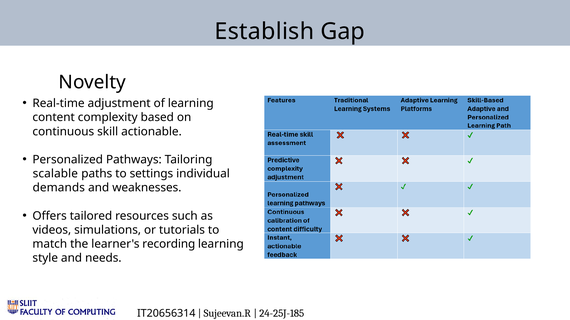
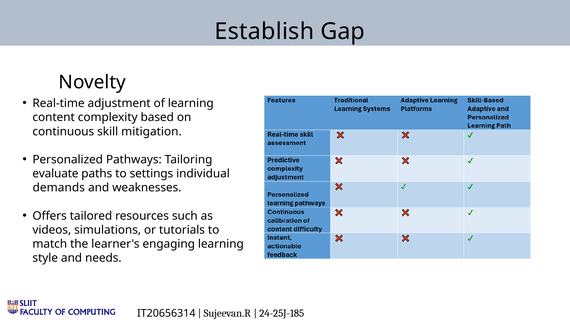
actionable: actionable -> mitigation
scalable: scalable -> evaluate
recording: recording -> engaging
